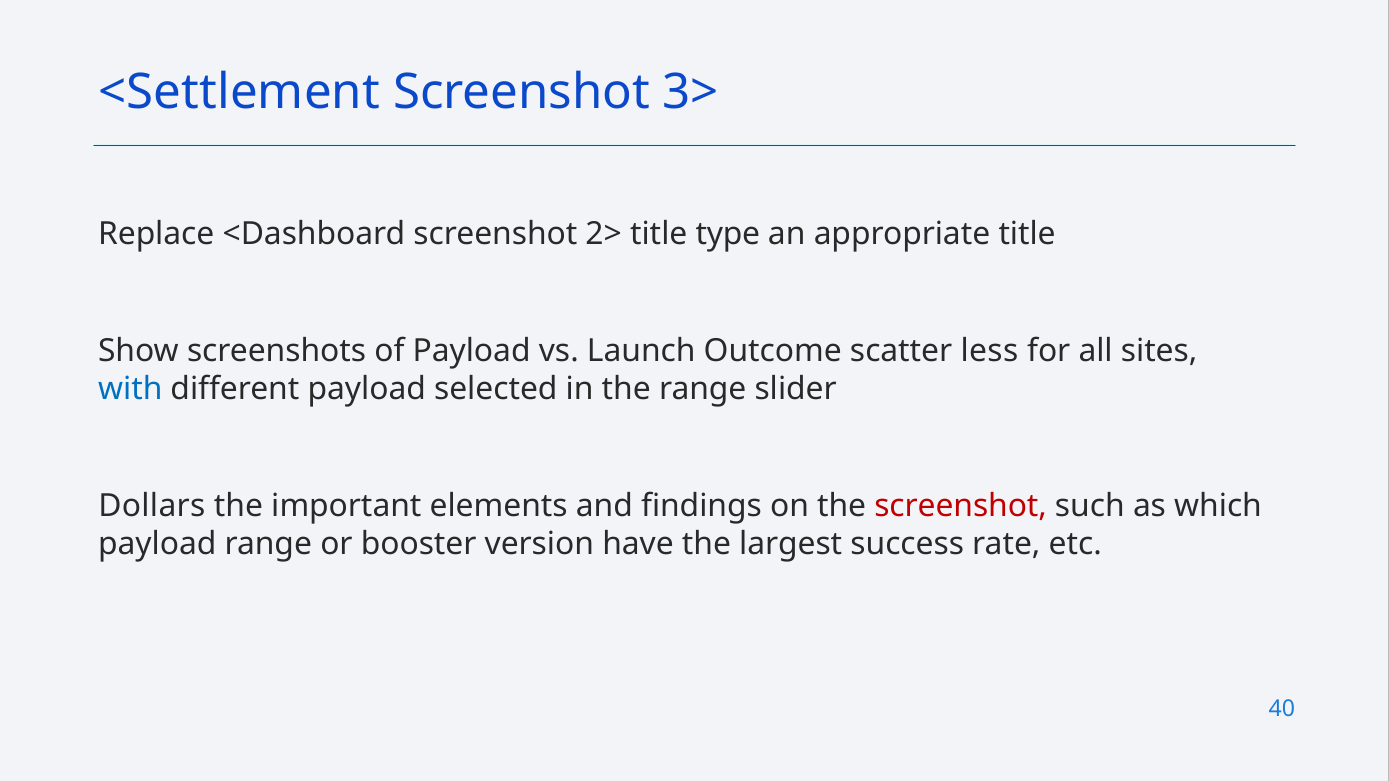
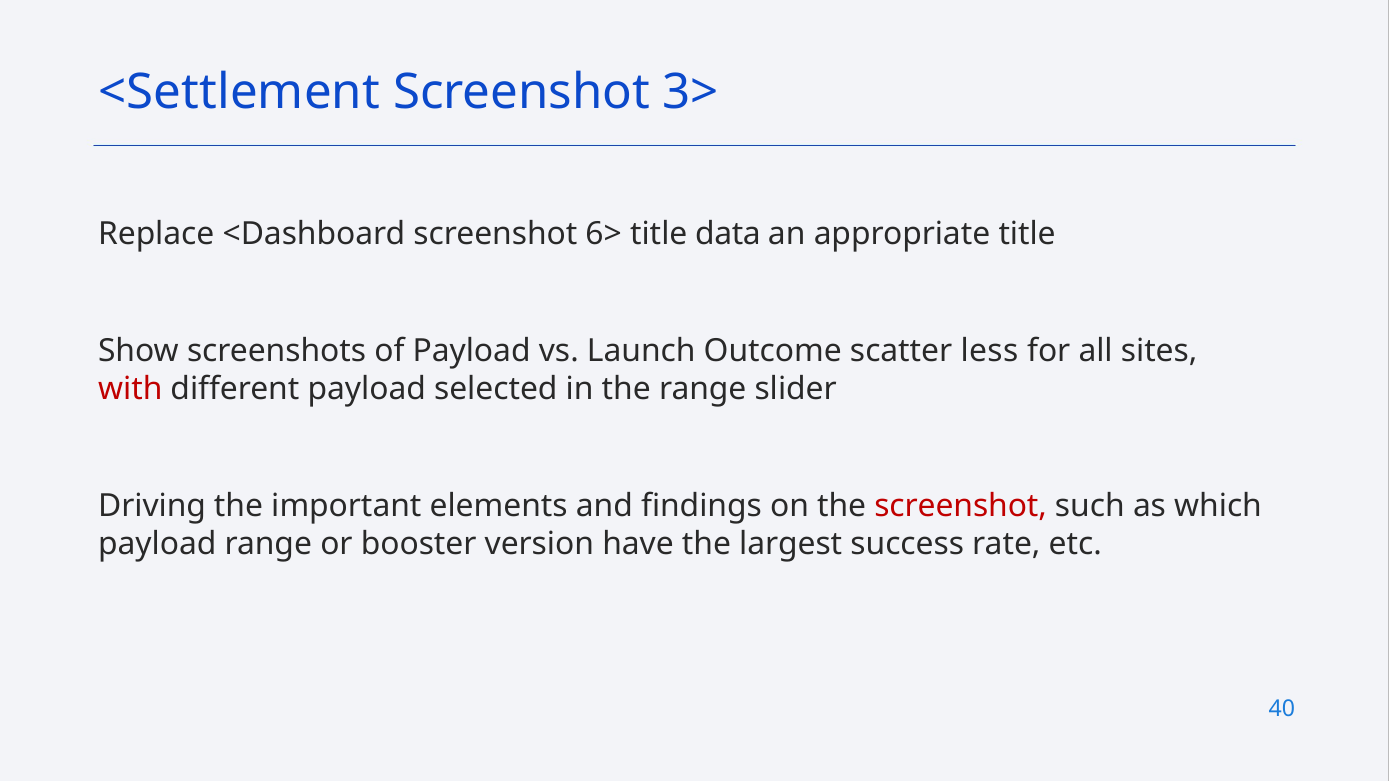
2>: 2> -> 6>
type: type -> data
with colour: blue -> red
Dollars: Dollars -> Driving
